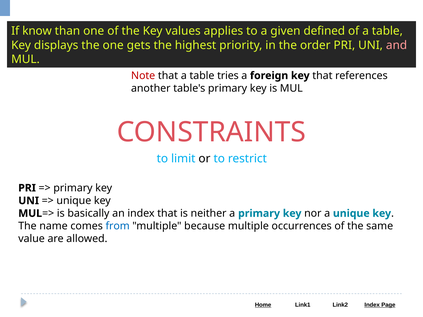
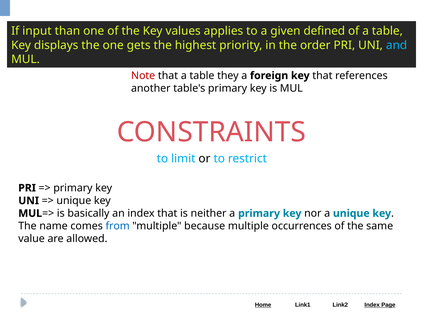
know: know -> input
and colour: pink -> light blue
tries: tries -> they
